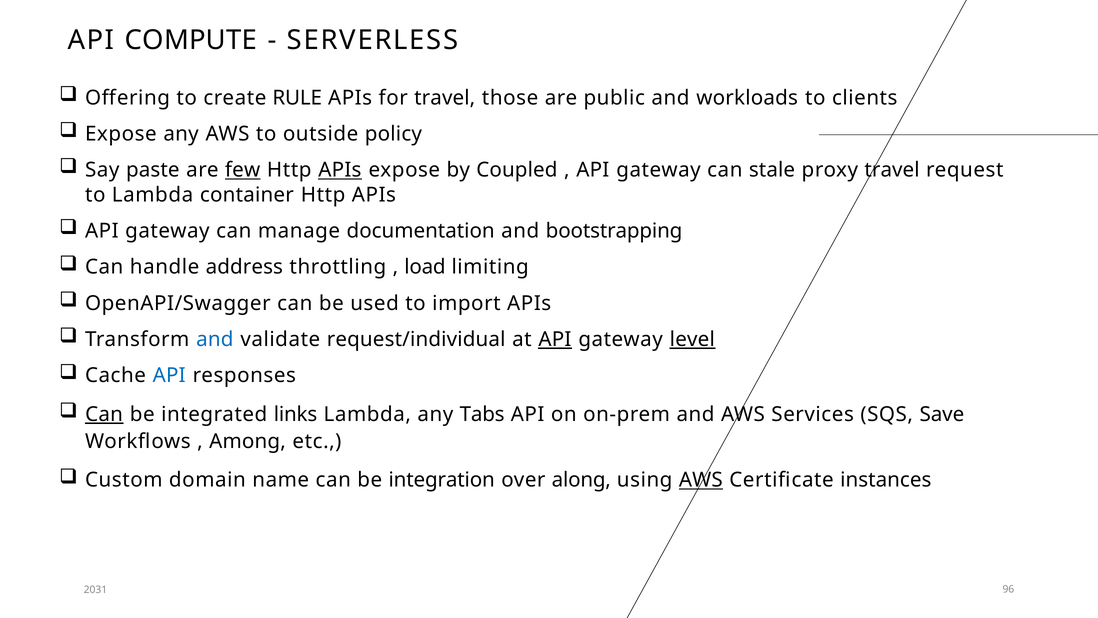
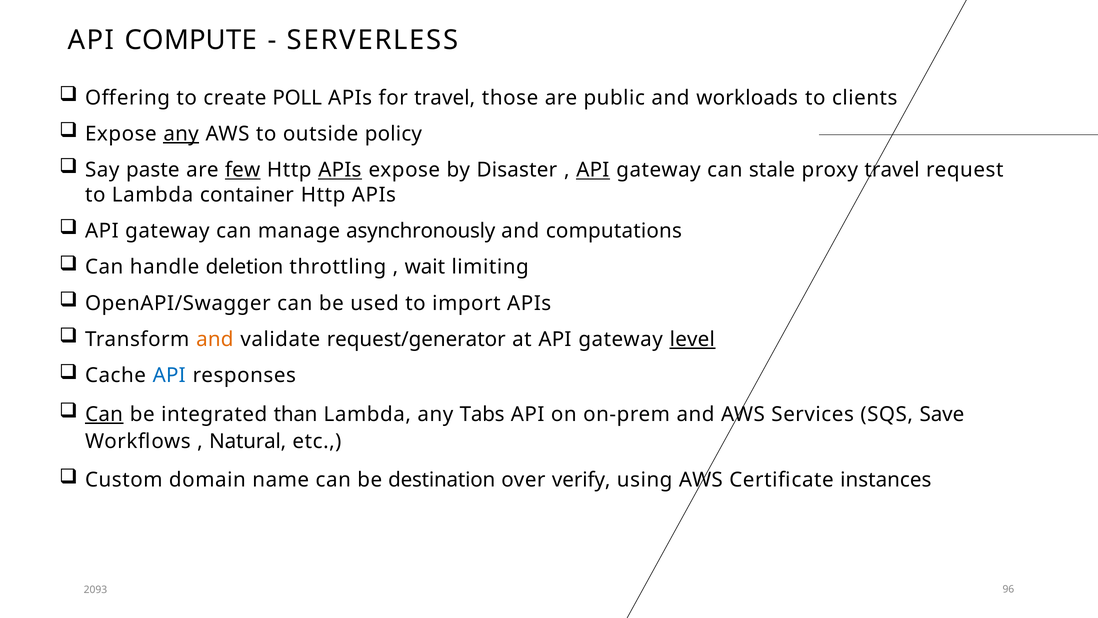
RULE: RULE -> POLL
any at (181, 134) underline: none -> present
Coupled: Coupled -> Disaster
API at (593, 170) underline: none -> present
documentation: documentation -> asynchronously
bootstrapping: bootstrapping -> computations
address: address -> deletion
load: load -> wait
and at (215, 339) colour: blue -> orange
request/individual: request/individual -> request/generator
API at (555, 339) underline: present -> none
links: links -> than
Among: Among -> Natural
integration: integration -> destination
along: along -> verify
AWS at (701, 480) underline: present -> none
2031: 2031 -> 2093
